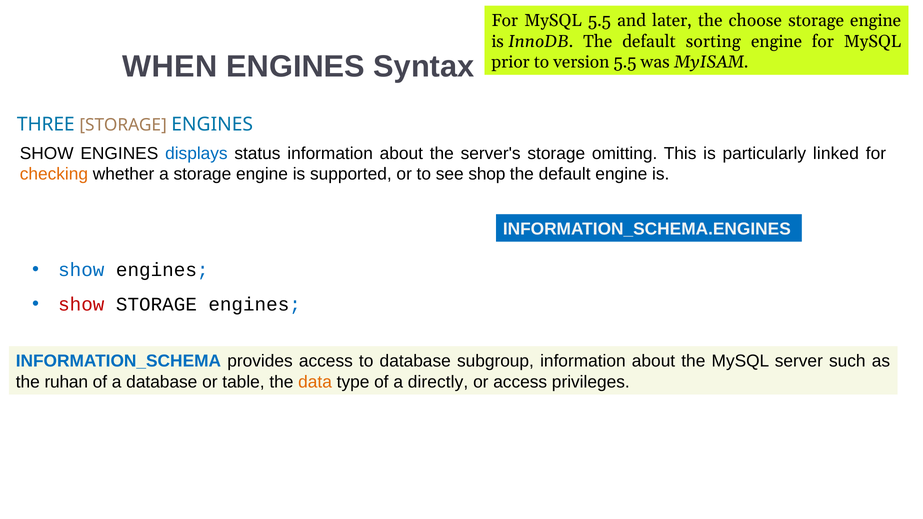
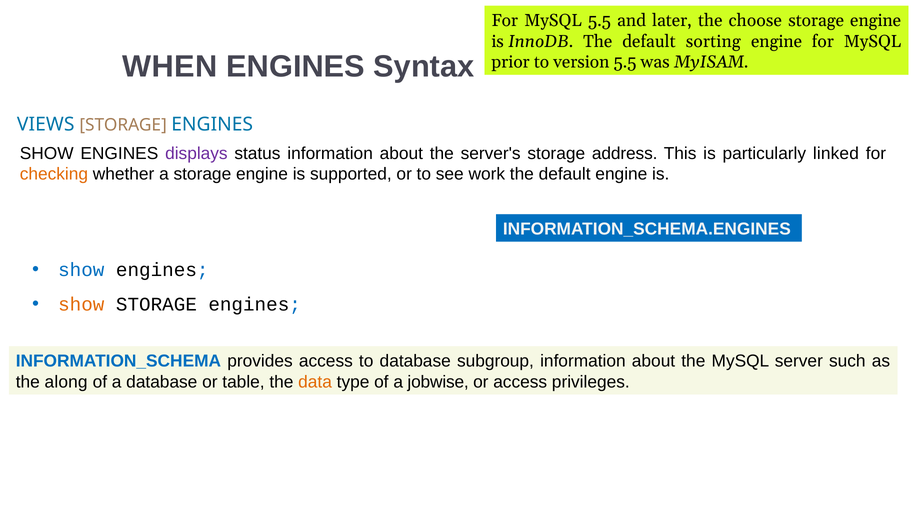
THREE: THREE -> VIEWS
displays colour: blue -> purple
omitting: omitting -> address
shop: shop -> work
show at (81, 305) colour: red -> orange
ruhan: ruhan -> along
directly: directly -> jobwise
